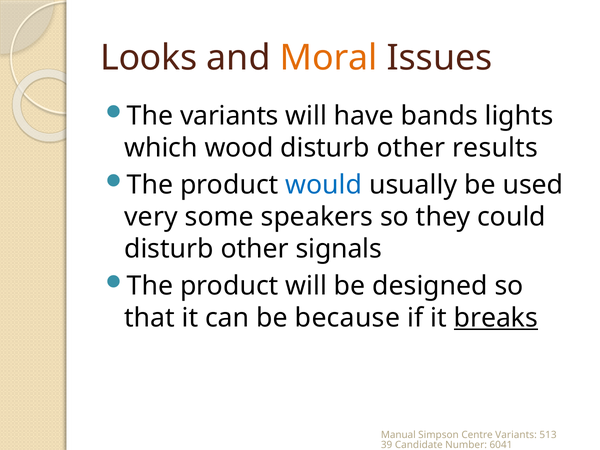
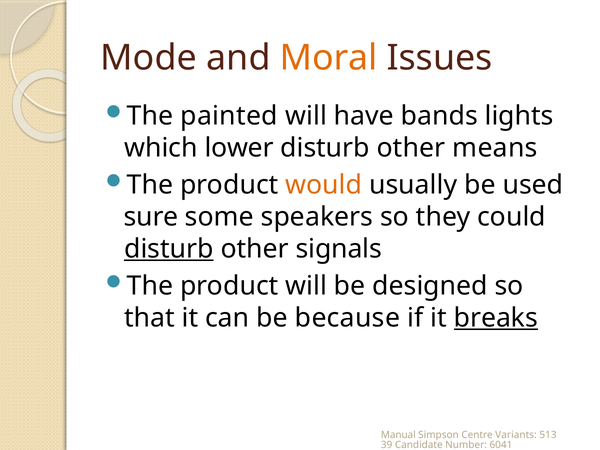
Looks: Looks -> Mode
The variants: variants -> painted
wood: wood -> lower
results: results -> means
would colour: blue -> orange
very: very -> sure
disturb at (169, 249) underline: none -> present
